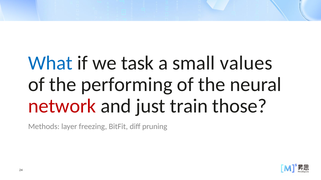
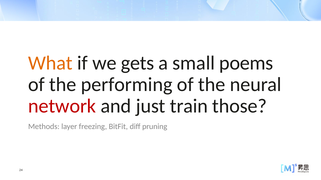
What colour: blue -> orange
task: task -> gets
values: values -> poems
